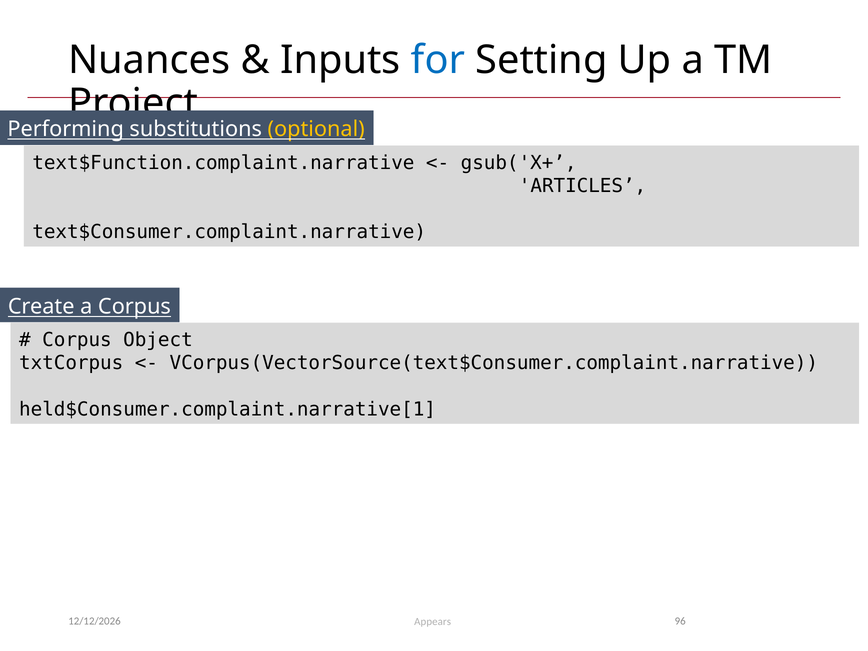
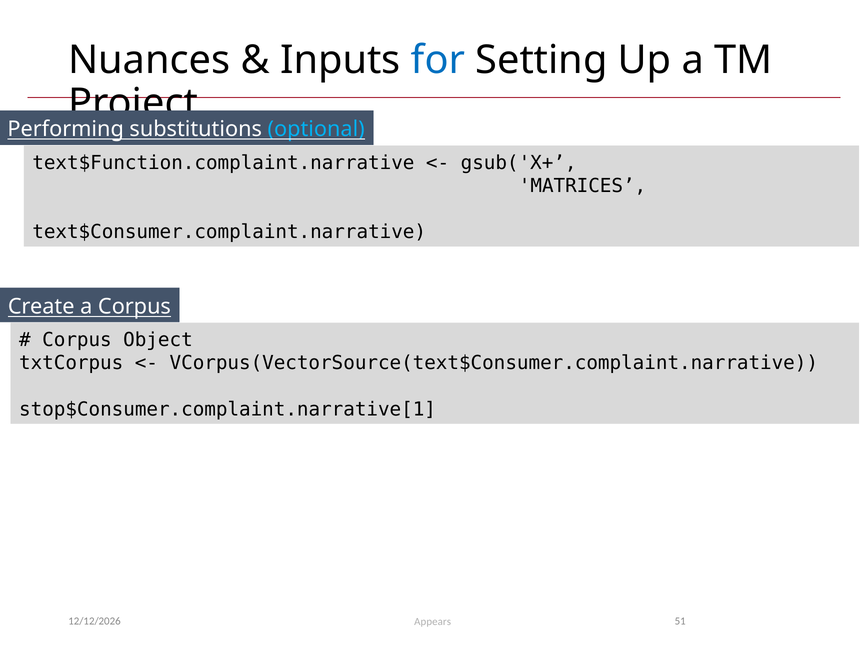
optional colour: yellow -> light blue
ARTICLES: ARTICLES -> MATRICES
held$Consumer.complaint.narrative[1: held$Consumer.complaint.narrative[1 -> stop$Consumer.complaint.narrative[1
96: 96 -> 51
